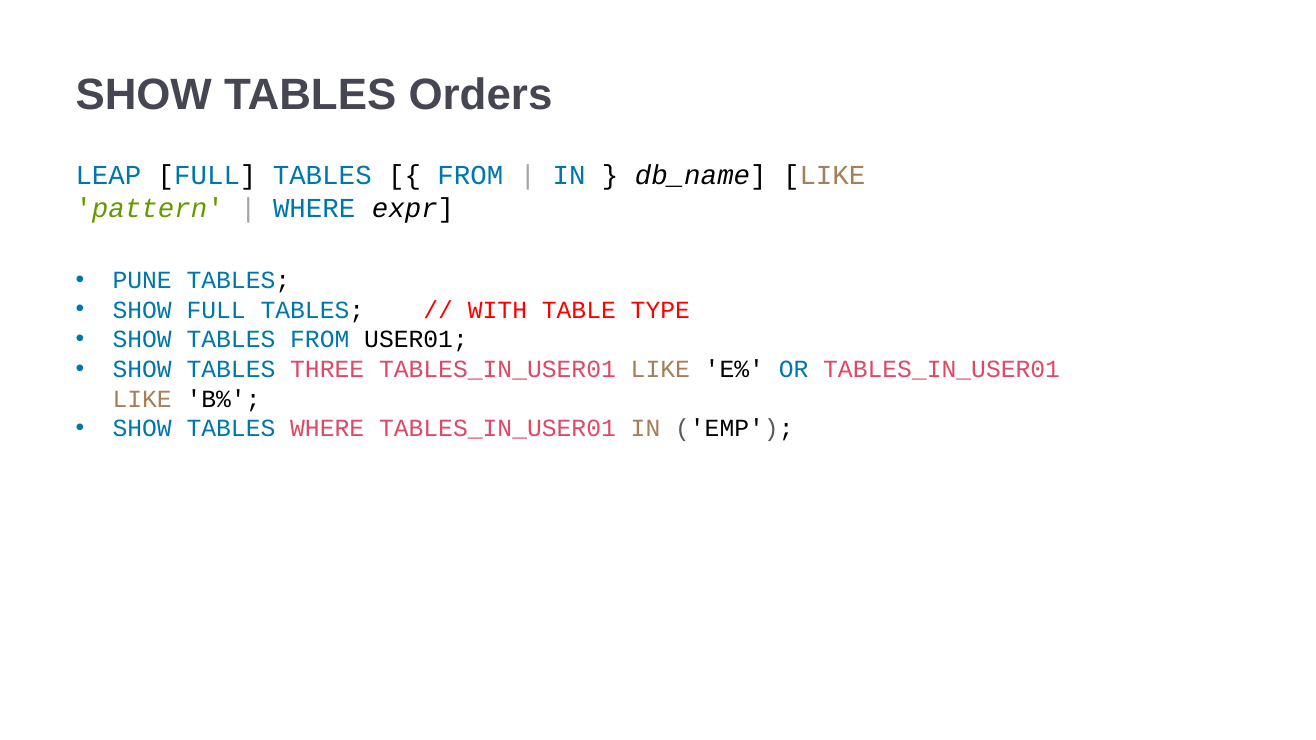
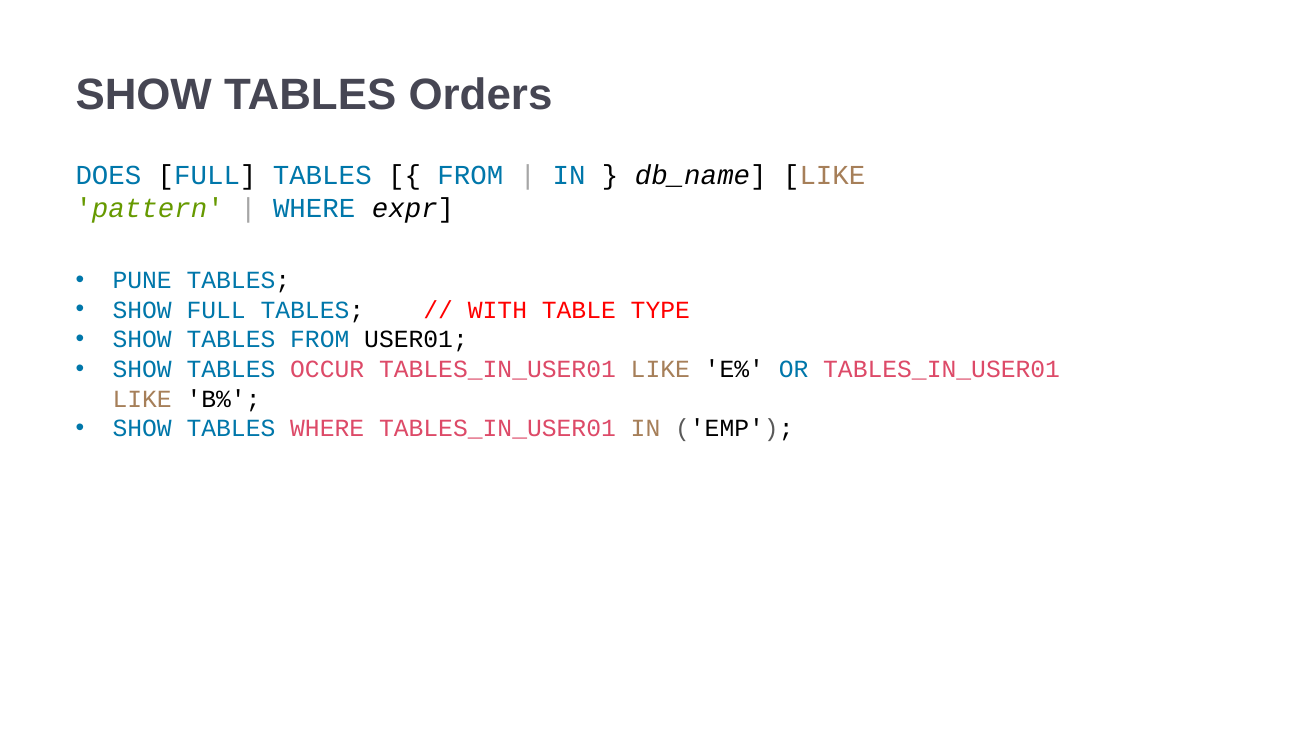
LEAP: LEAP -> DOES
THREE: THREE -> OCCUR
